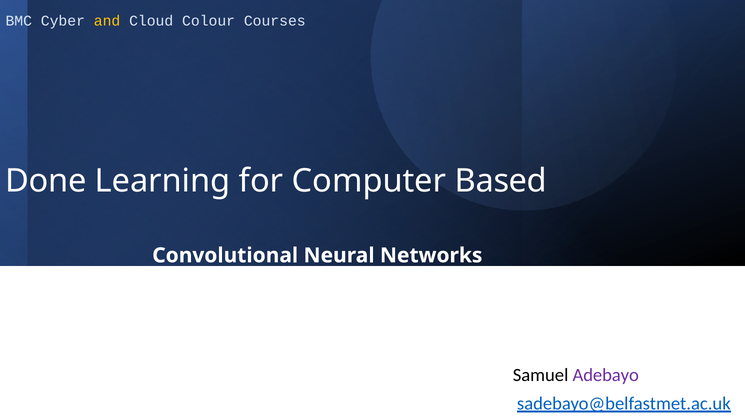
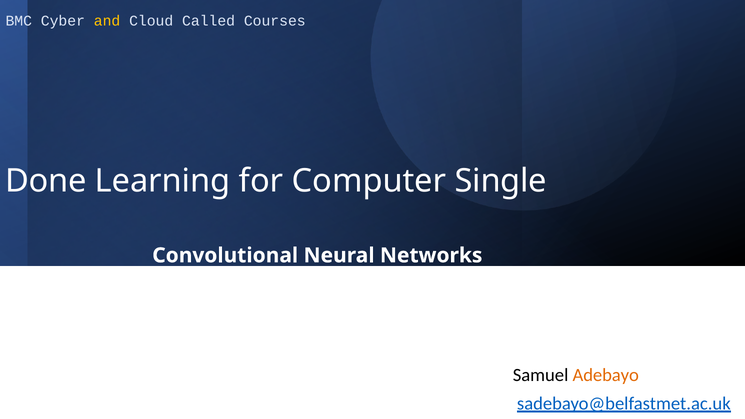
Colour: Colour -> Called
Based: Based -> Single
Adebayo colour: purple -> orange
